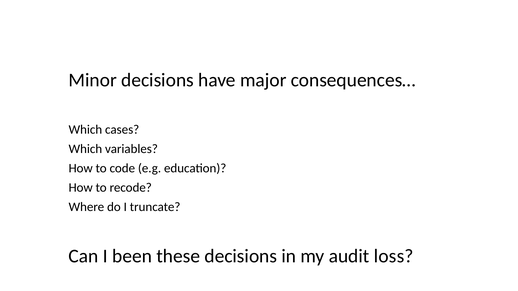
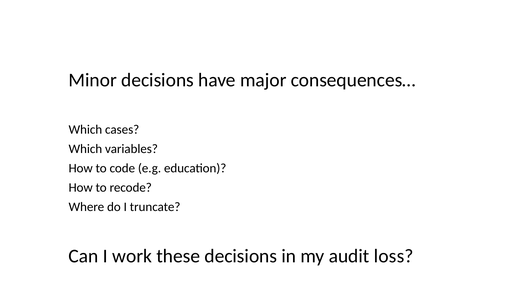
been: been -> work
